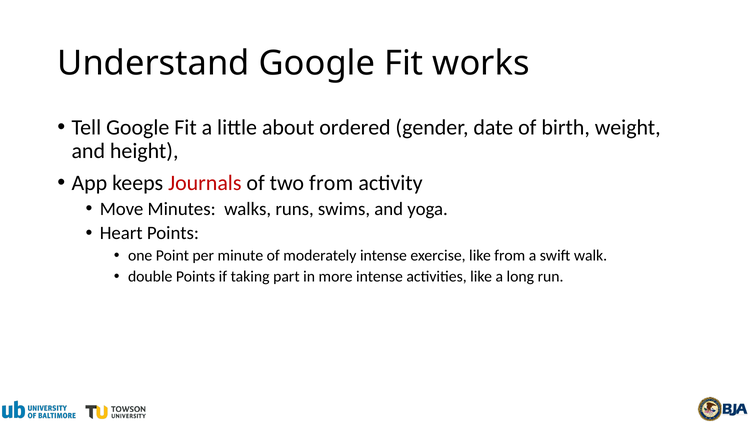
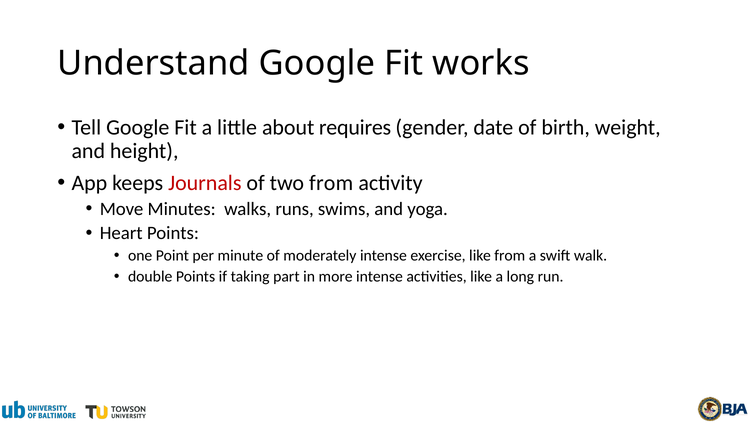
ordered: ordered -> requires
